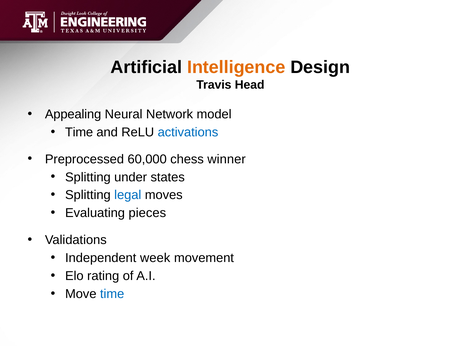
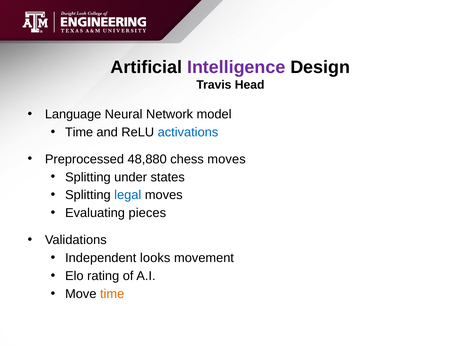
Intelligence colour: orange -> purple
Appealing: Appealing -> Language
60,000: 60,000 -> 48,880
chess winner: winner -> moves
week: week -> looks
time at (112, 294) colour: blue -> orange
